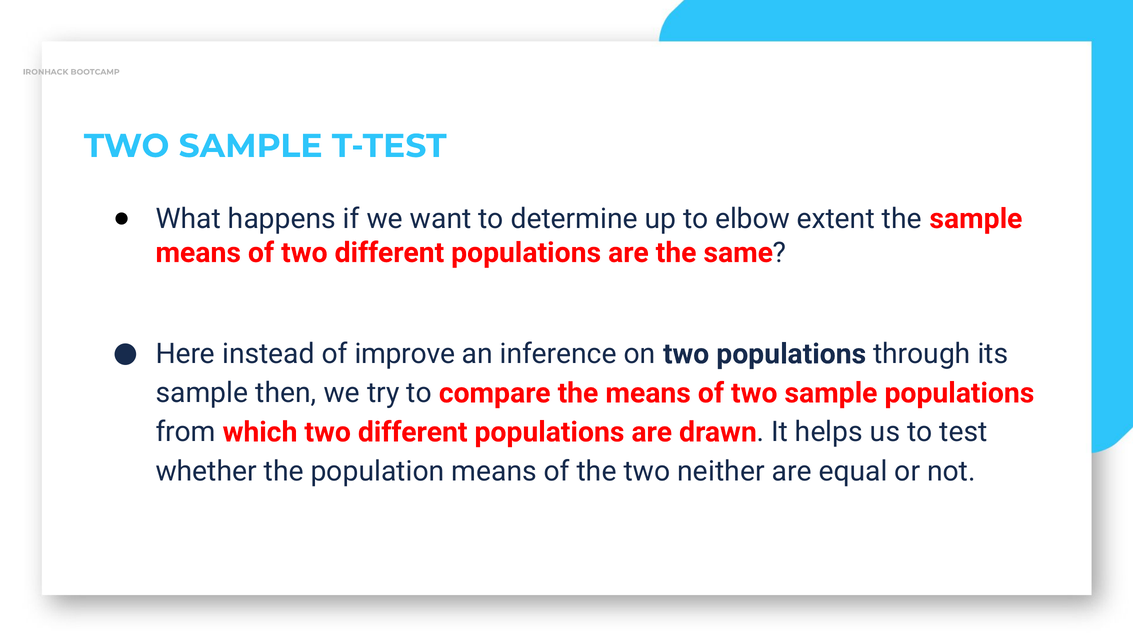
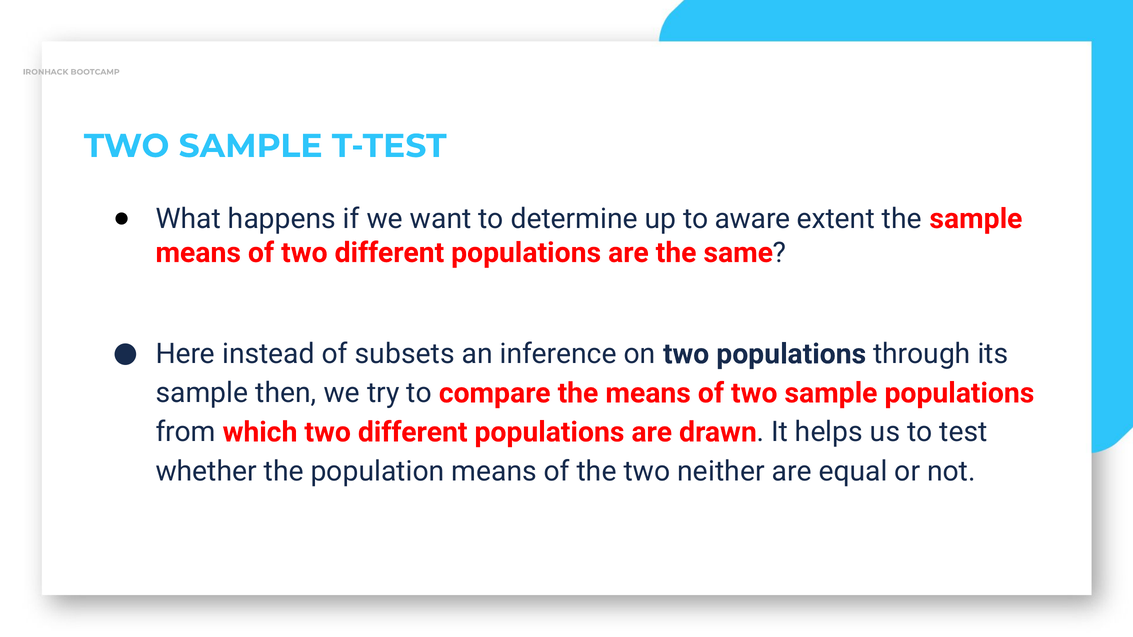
elbow: elbow -> aware
improve: improve -> subsets
